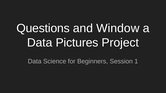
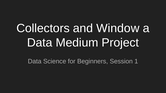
Questions: Questions -> Collectors
Pictures: Pictures -> Medium
